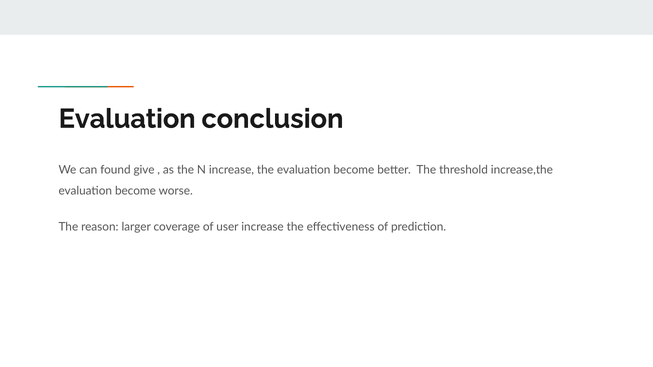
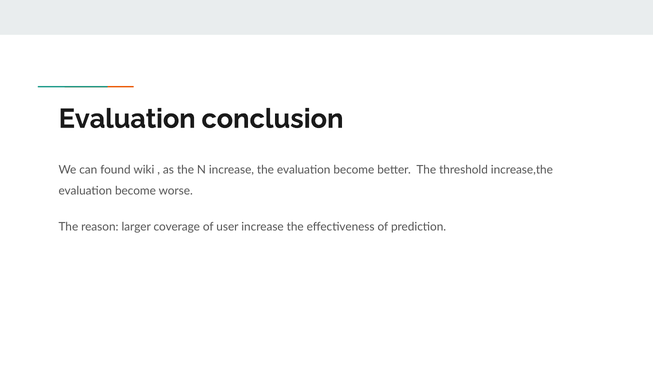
give: give -> wiki
